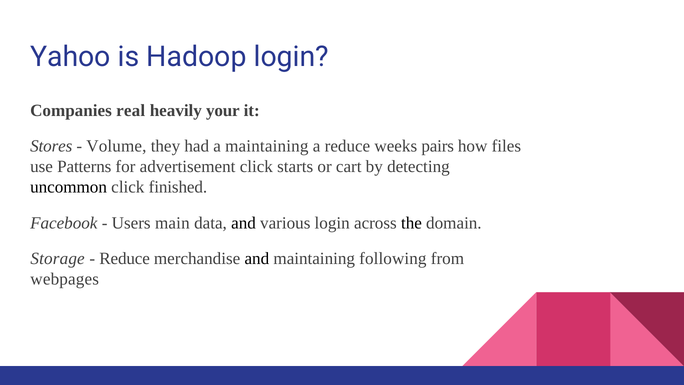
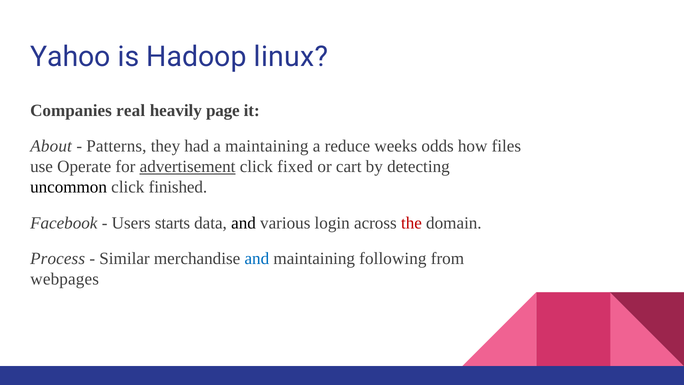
Hadoop login: login -> linux
your: your -> page
Stores: Stores -> About
Volume: Volume -> Patterns
pairs: pairs -> odds
Patterns: Patterns -> Operate
advertisement underline: none -> present
starts: starts -> fixed
main: main -> starts
the colour: black -> red
Storage: Storage -> Process
Reduce at (125, 258): Reduce -> Similar
and at (257, 258) colour: black -> blue
